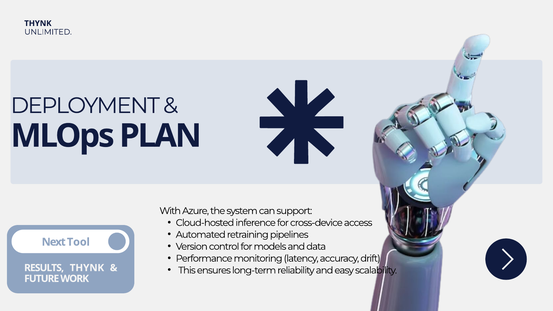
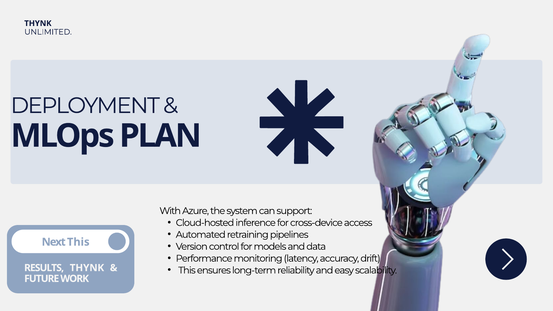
Next Tool: Tool -> This
